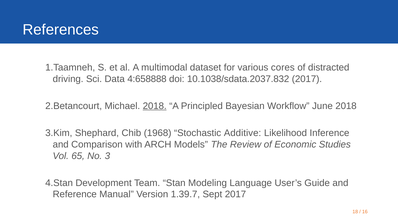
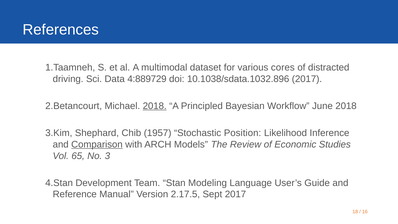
4:658888: 4:658888 -> 4:889729
10.1038/sdata.2037.832: 10.1038/sdata.2037.832 -> 10.1038/sdata.1032.896
1968: 1968 -> 1957
Additive: Additive -> Position
Comparison underline: none -> present
1.39.7: 1.39.7 -> 2.17.5
